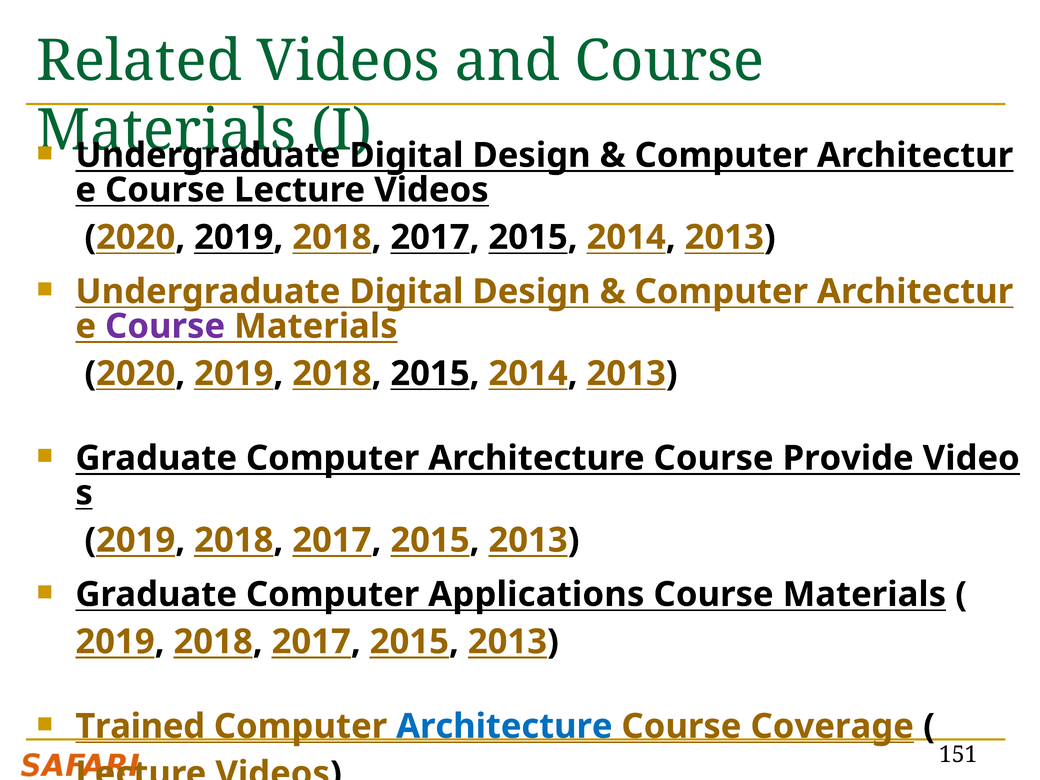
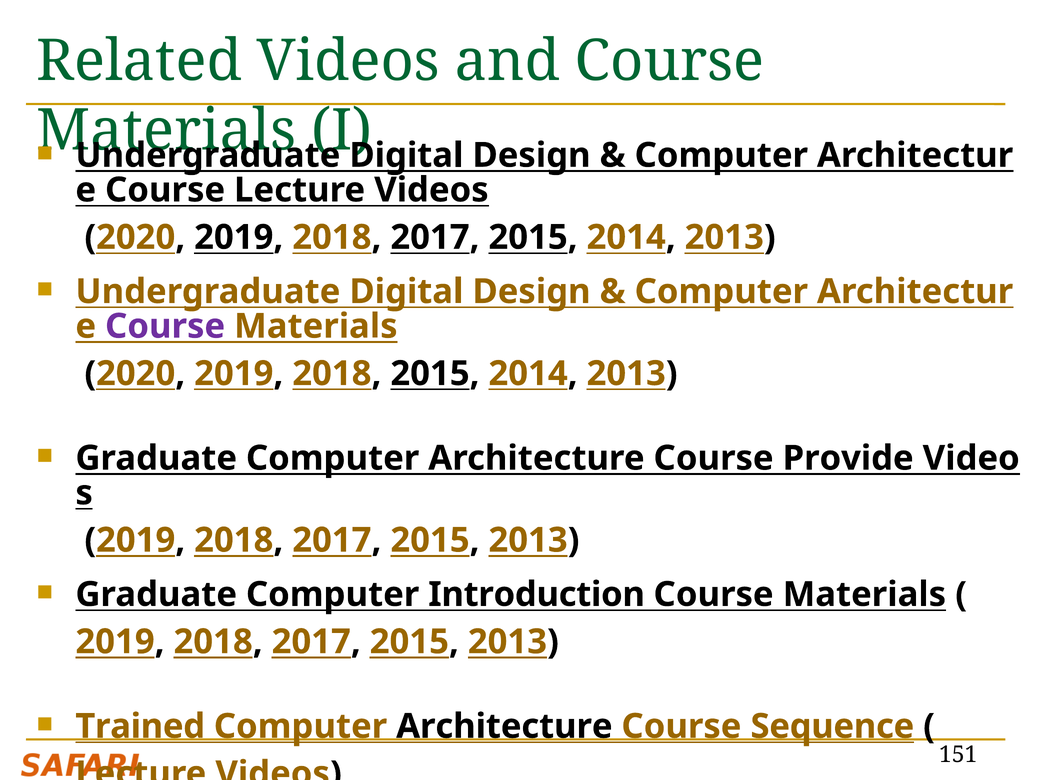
Applications: Applications -> Introduction
Architecture at (504, 726) colour: blue -> black
Coverage: Coverage -> Sequence
